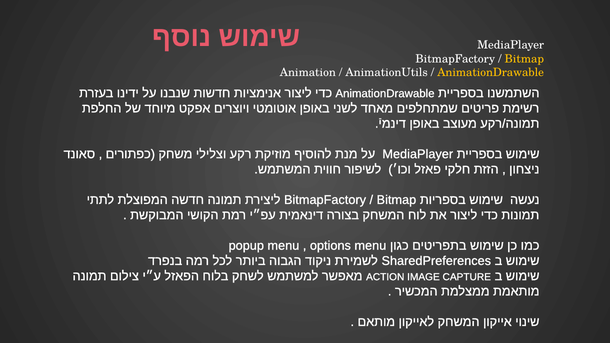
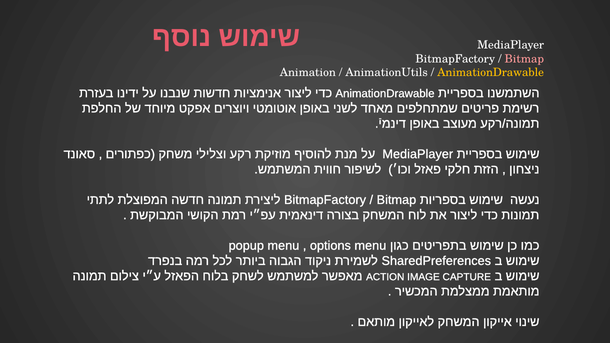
Bitmap at (524, 59) colour: yellow -> pink
